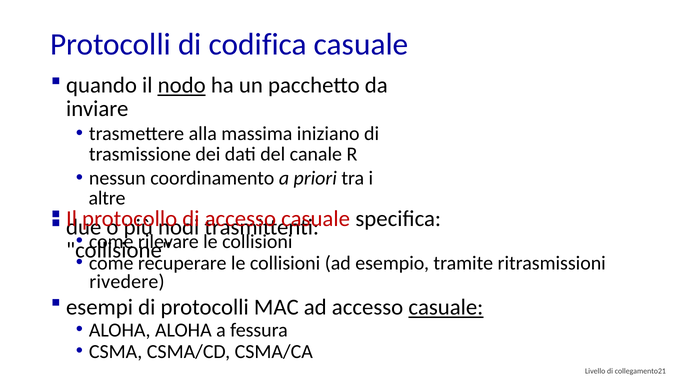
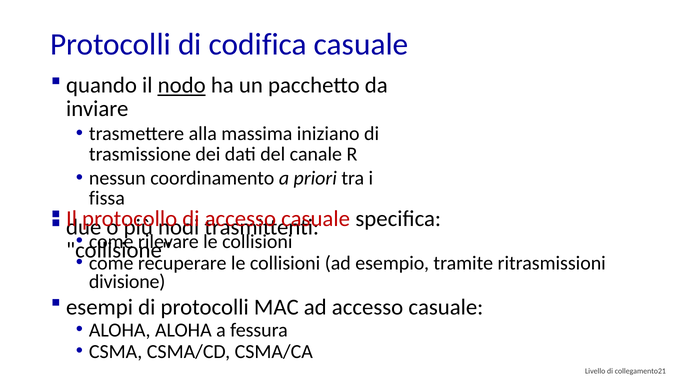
altre: altre -> fissa
rivedere: rivedere -> divisione
casuale at (446, 308) underline: present -> none
